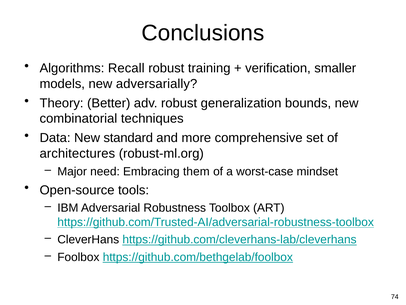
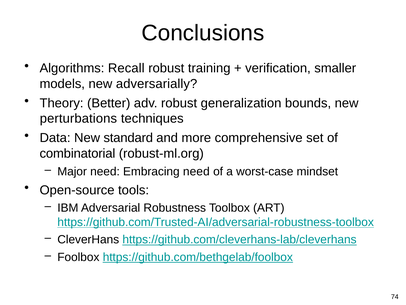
combinatorial: combinatorial -> perturbations
architectures: architectures -> combinatorial
Embracing them: them -> need
